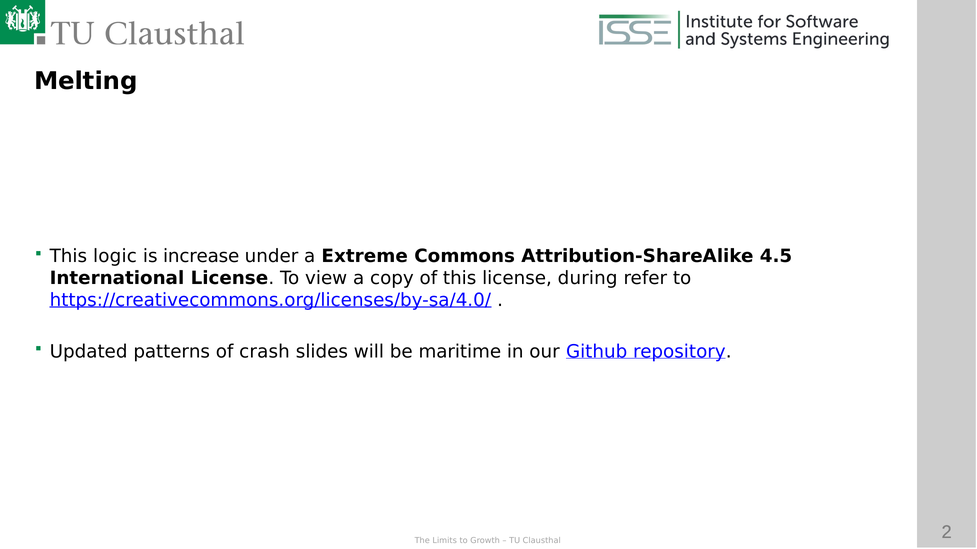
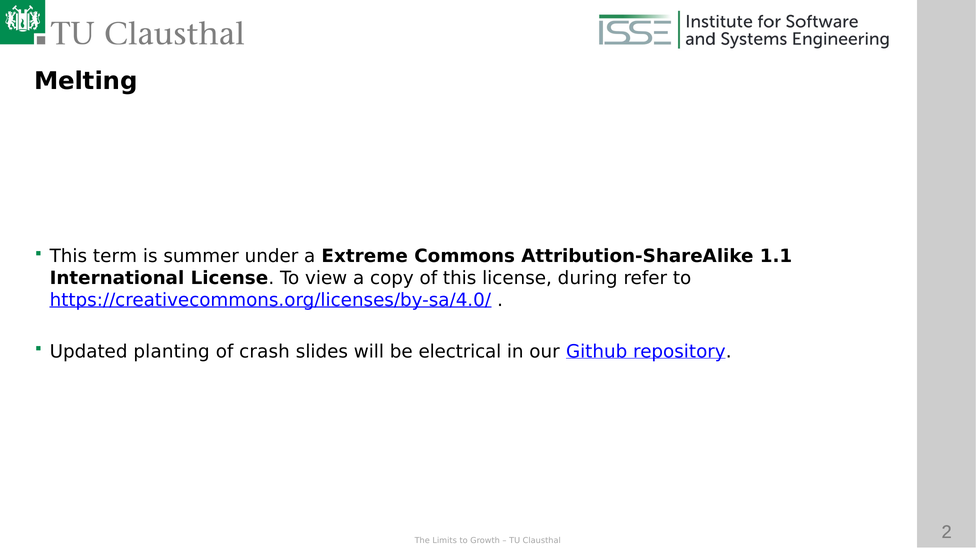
logic: logic -> term
increase: increase -> summer
4.5: 4.5 -> 1.1
patterns: patterns -> planting
maritime: maritime -> electrical
